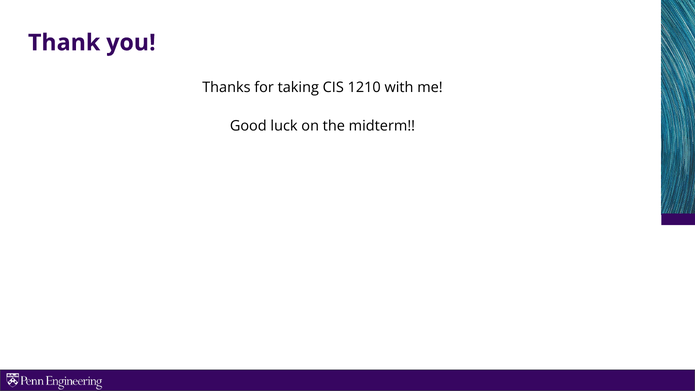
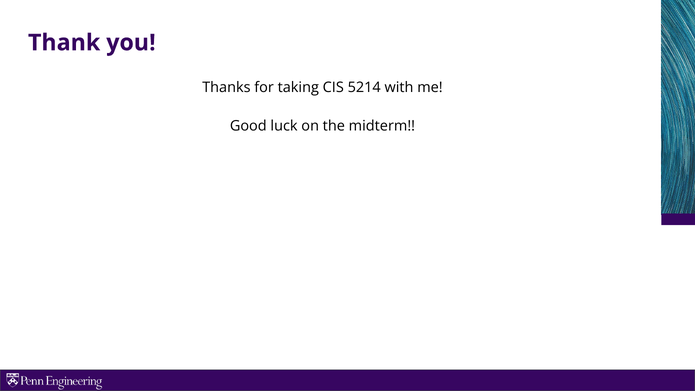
1210: 1210 -> 5214
